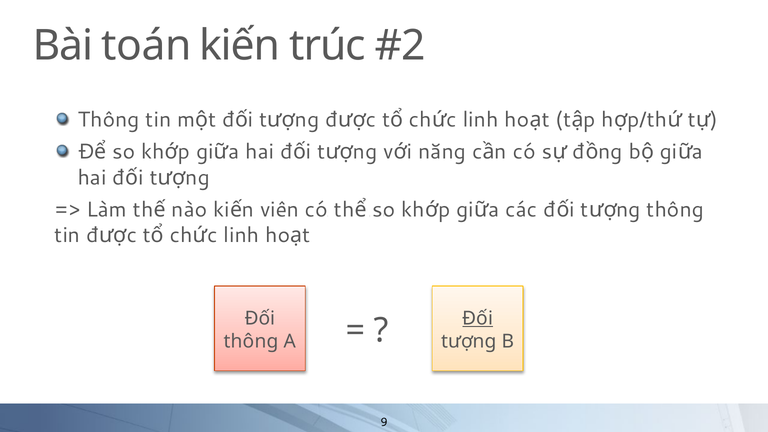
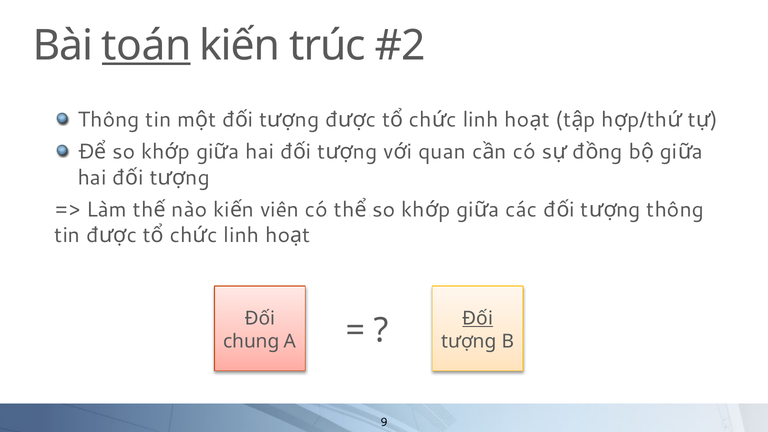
toán underline: none -> present
năng: năng -> quan
thông at (251, 341): thông -> chung
